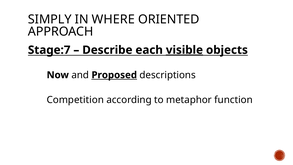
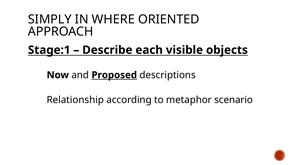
Stage:7: Stage:7 -> Stage:1
visible underline: present -> none
Competition: Competition -> Relationship
function: function -> scenario
